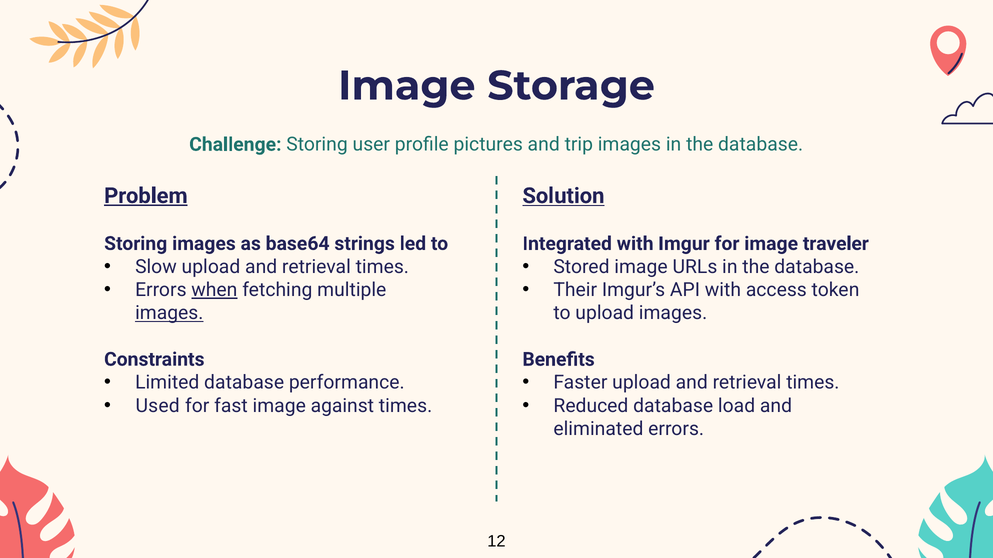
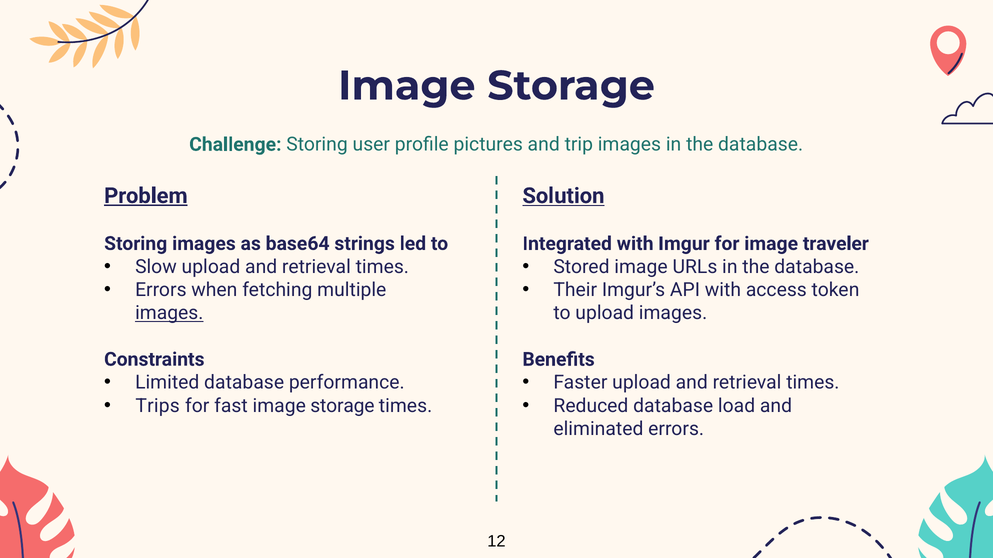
when underline: present -> none
Used: Used -> Trips
fast image against: against -> storage
